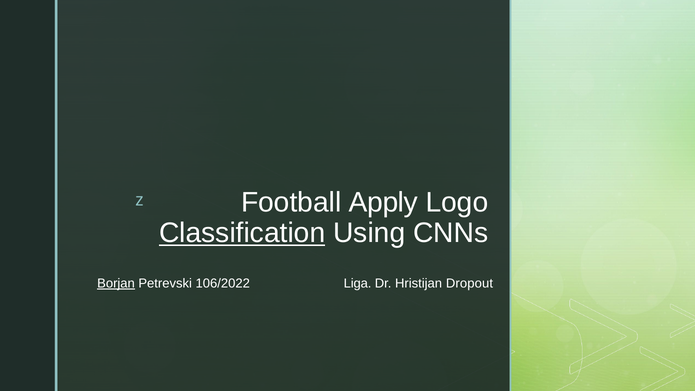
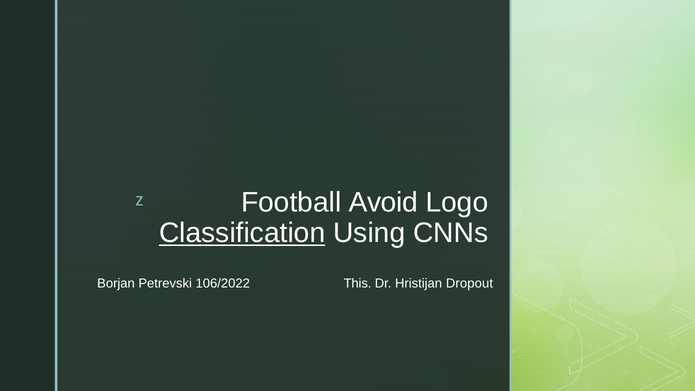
Apply: Apply -> Avoid
Borjan underline: present -> none
Liga: Liga -> This
